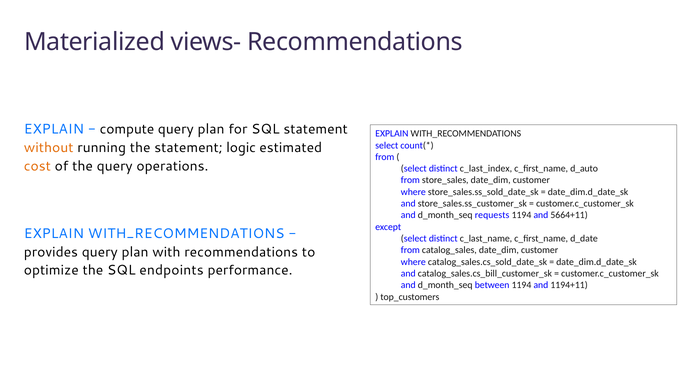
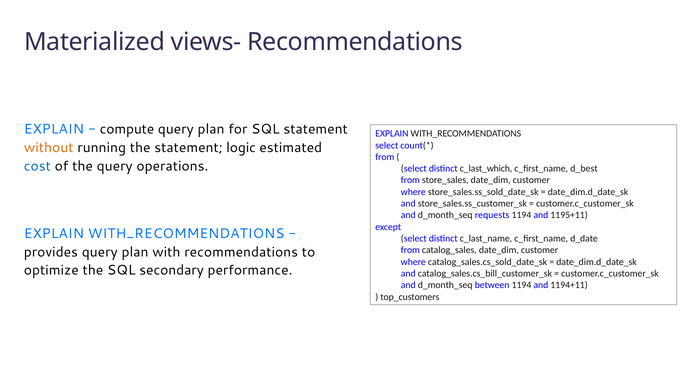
cost colour: orange -> blue
c_last_index: c_last_index -> c_last_which
d_auto: d_auto -> d_best
5664+11: 5664+11 -> 1195+11
endpoints: endpoints -> secondary
